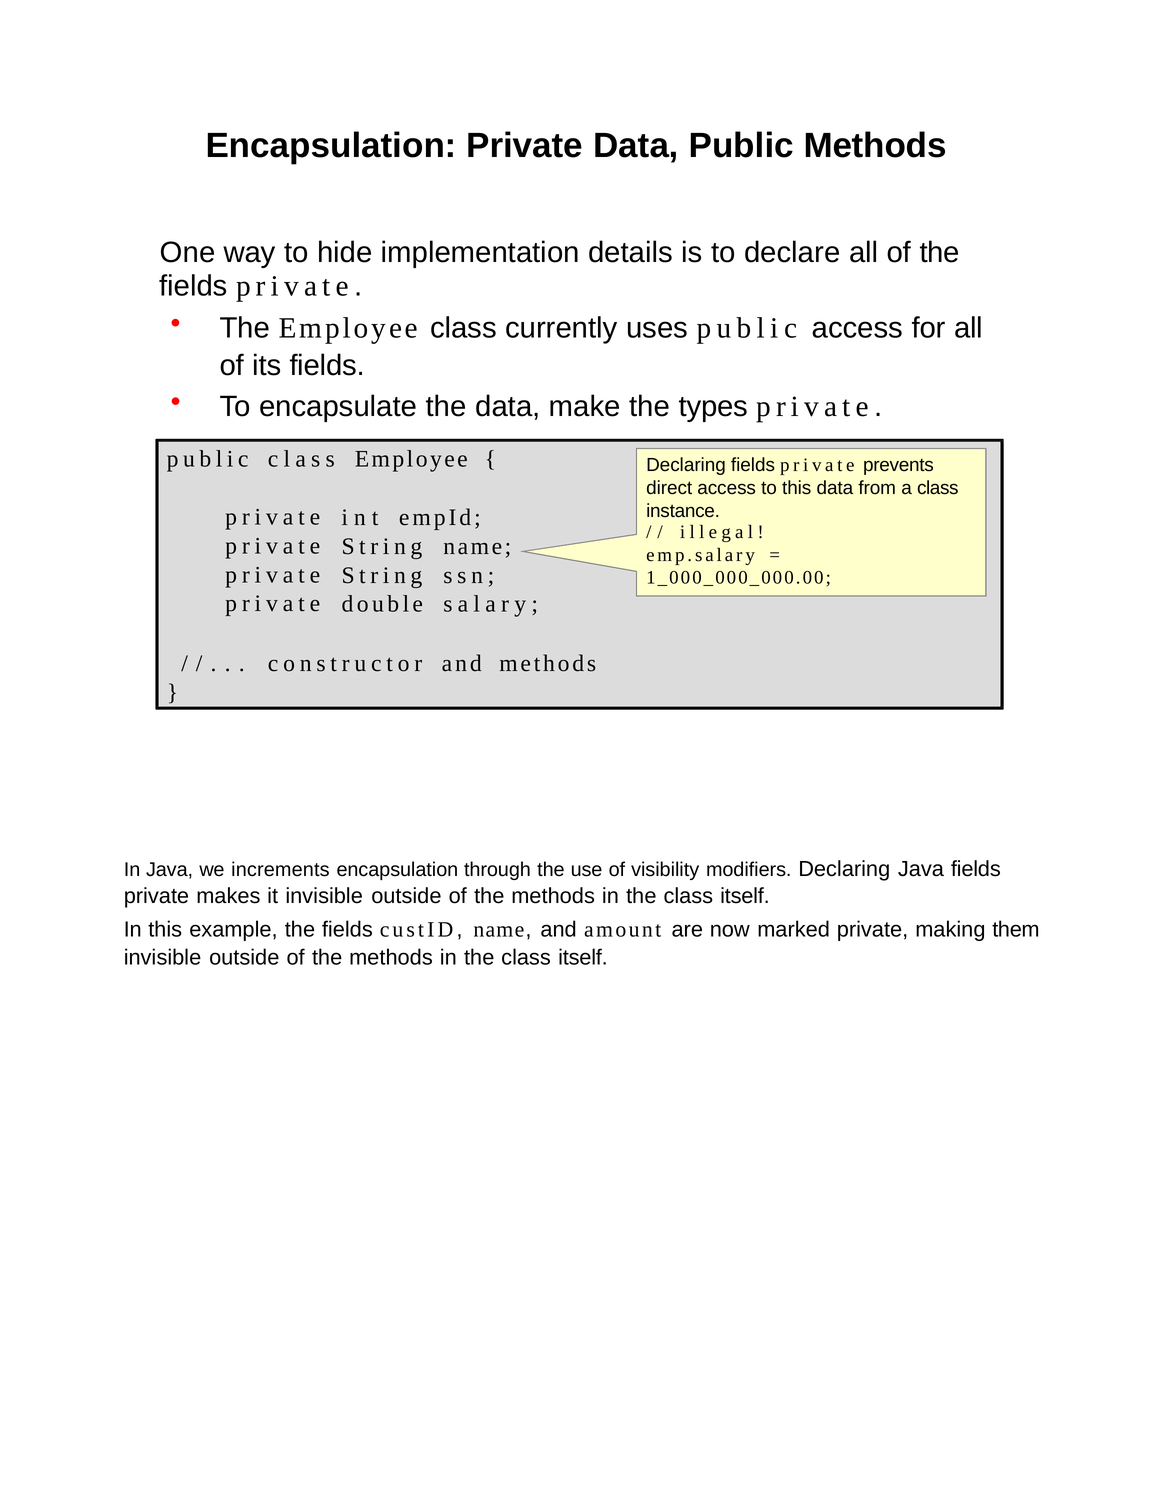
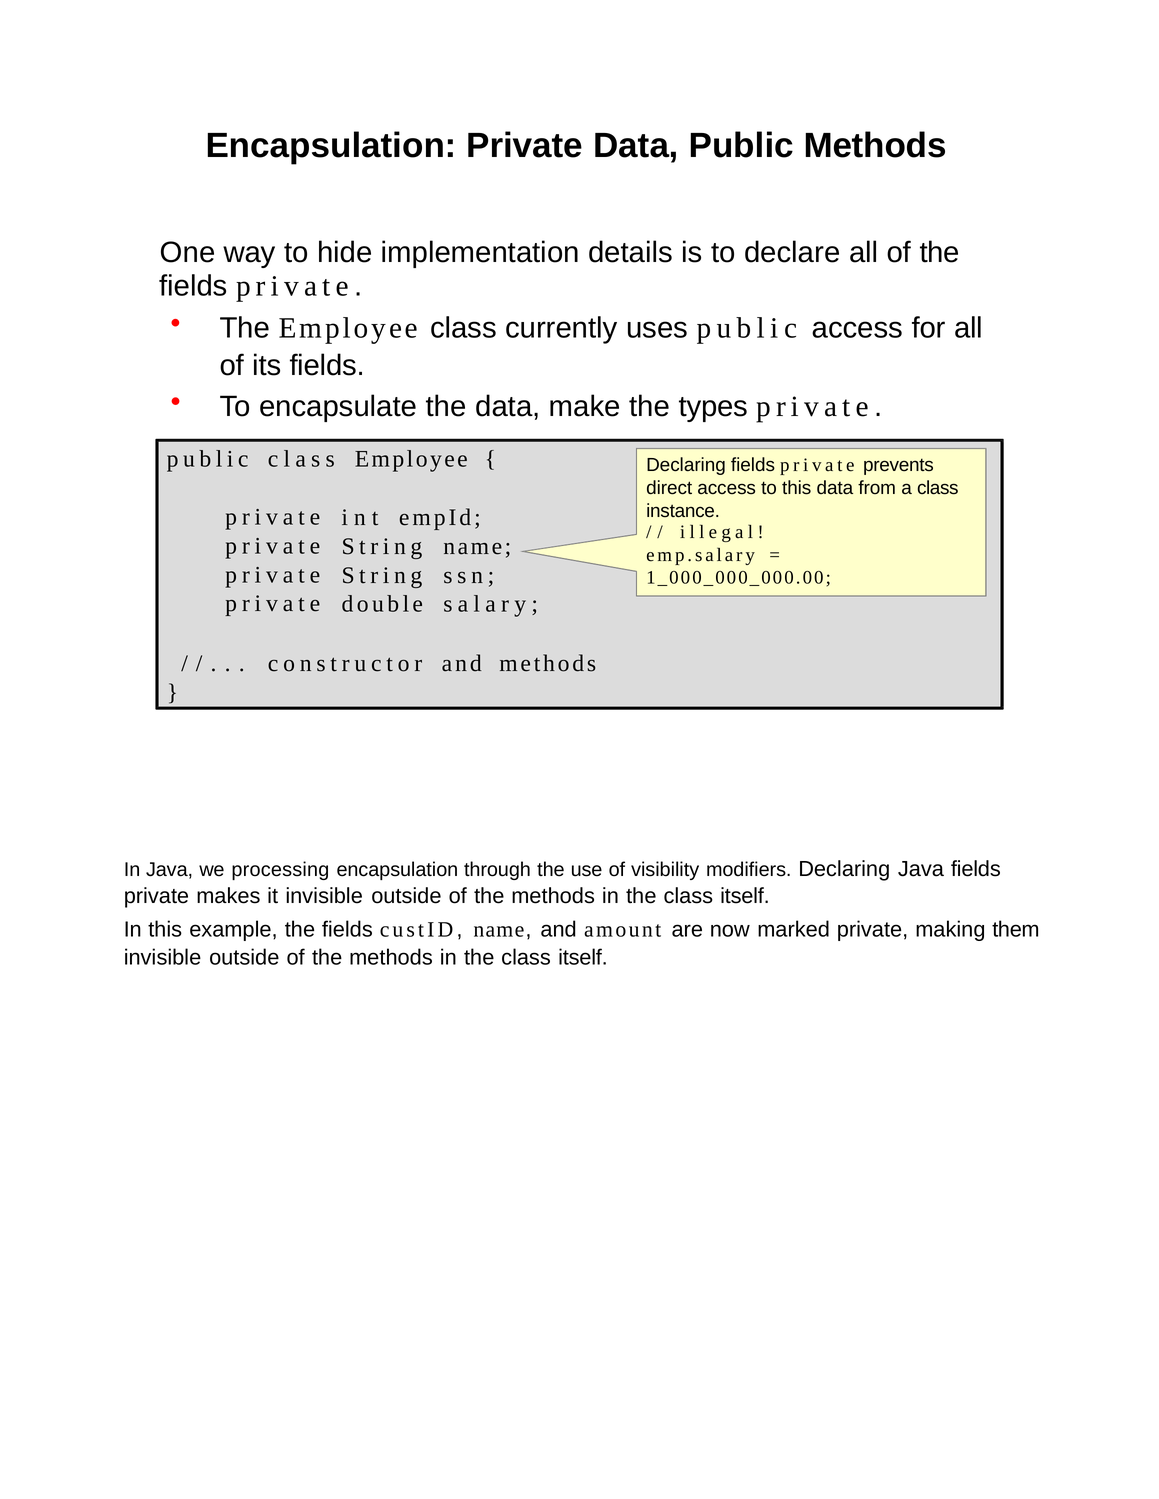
increments: increments -> processing
